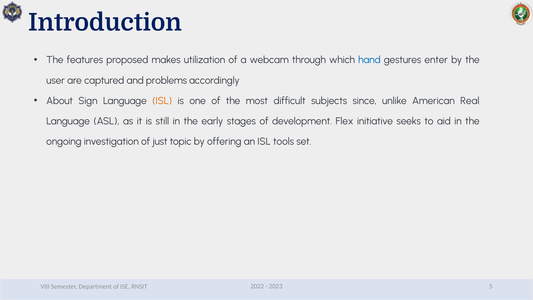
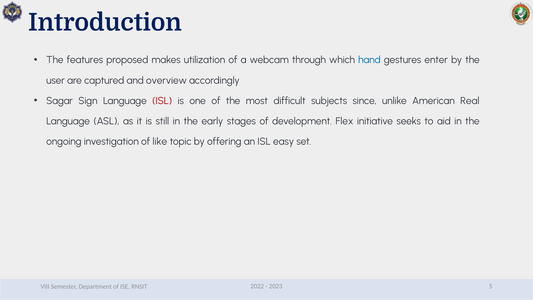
problems: problems -> overview
About: About -> Sagar
ISL at (162, 101) colour: orange -> red
just: just -> like
tools: tools -> easy
